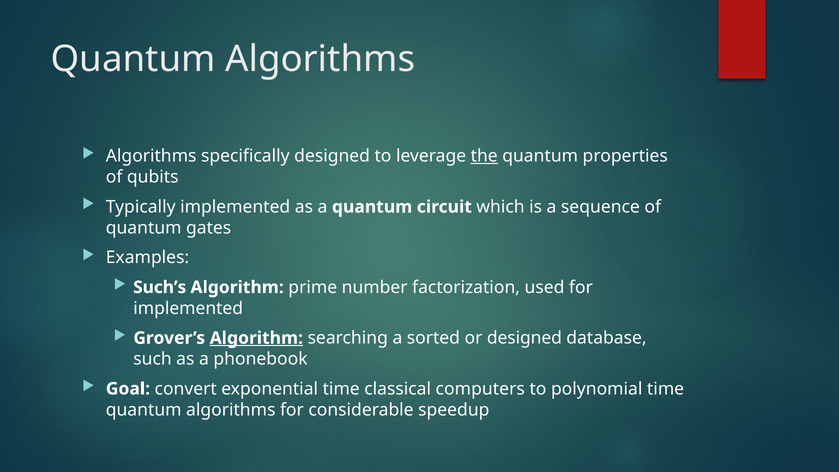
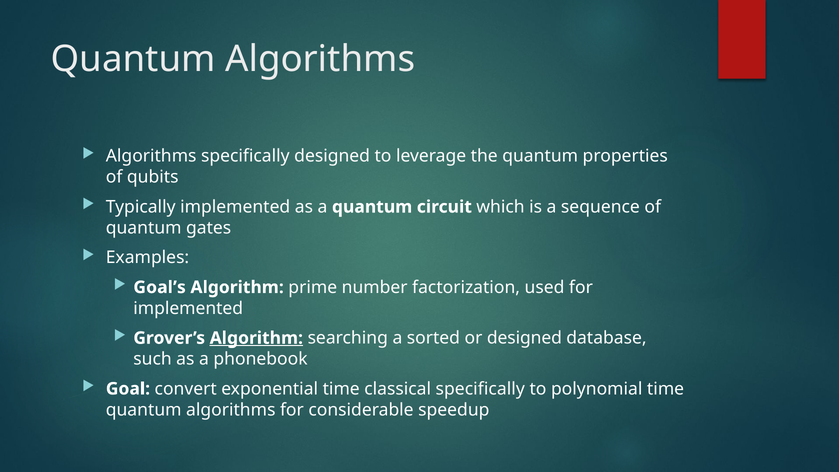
the underline: present -> none
Such’s: Such’s -> Goal’s
classical computers: computers -> specifically
